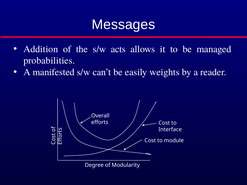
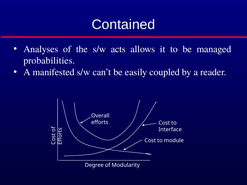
Messages: Messages -> Contained
Addition: Addition -> Analyses
weights: weights -> coupled
